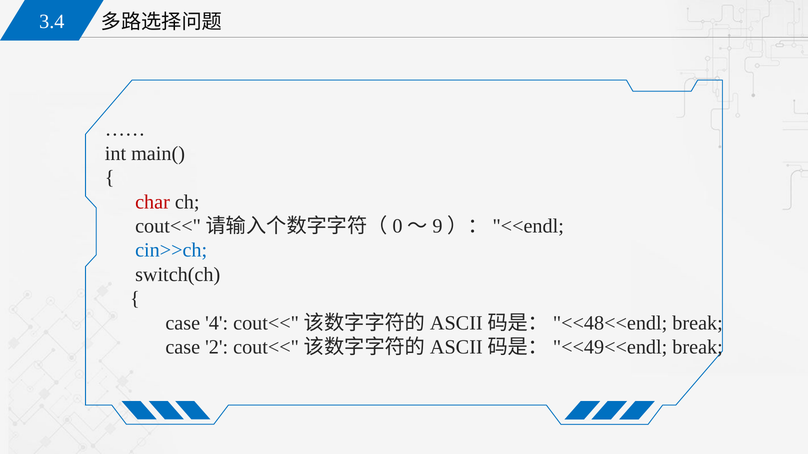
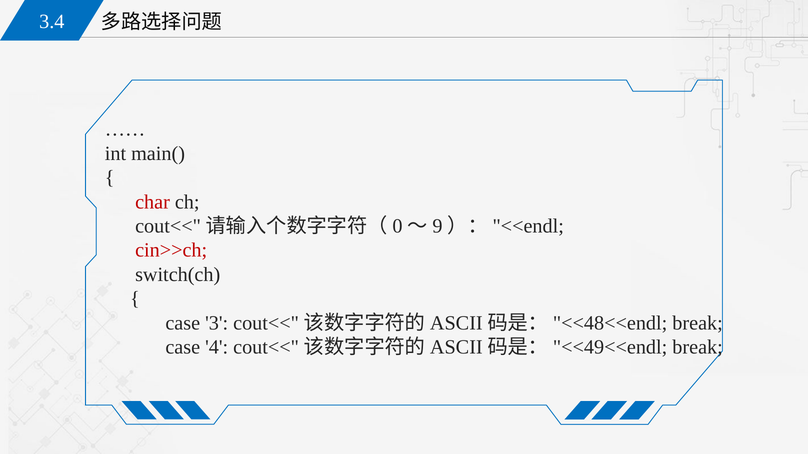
cin>>ch colour: blue -> red
4: 4 -> 3
2: 2 -> 4
